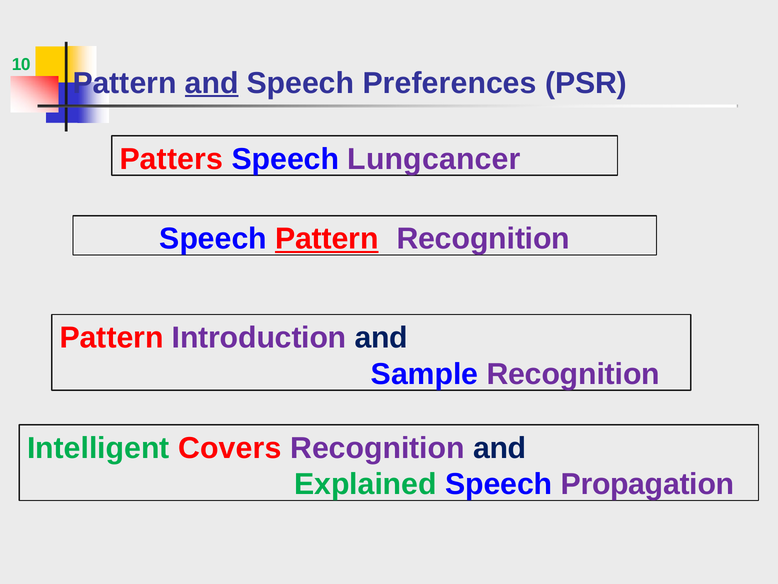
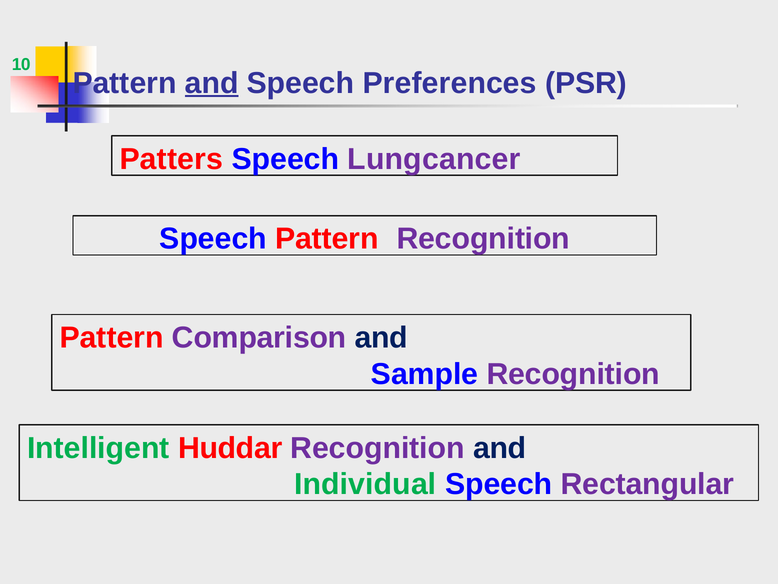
Pattern at (327, 239) underline: present -> none
Introduction: Introduction -> Comparison
Covers: Covers -> Huddar
Explained: Explained -> Individual
Propagation: Propagation -> Rectangular
